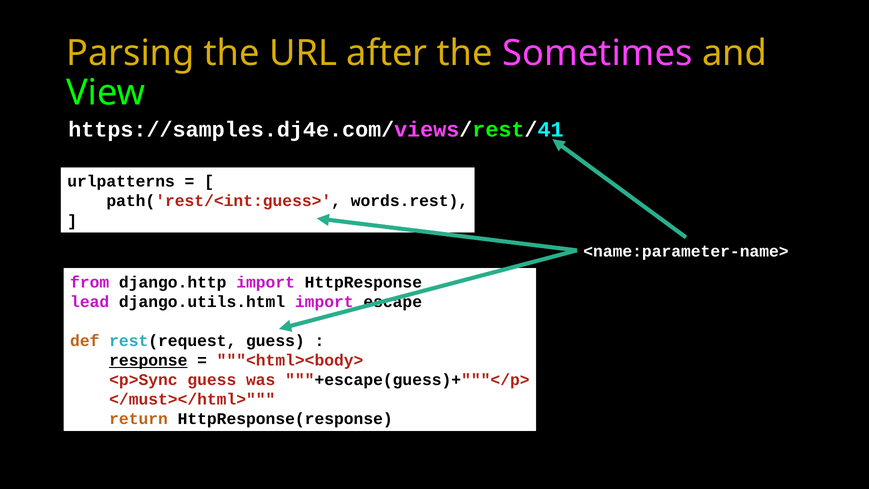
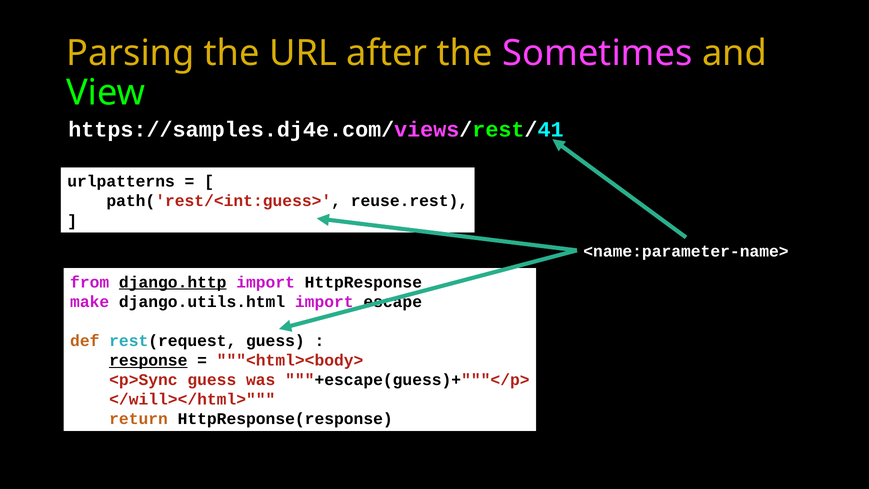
words.rest: words.rest -> reuse.rest
django.http underline: none -> present
lead: lead -> make
</must></html>: </must></html> -> </will></html>
